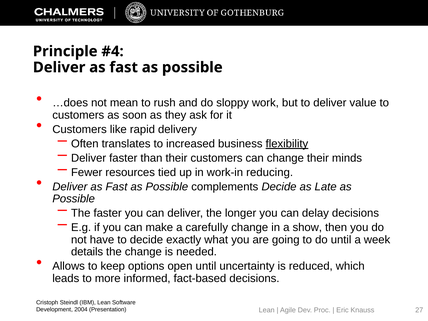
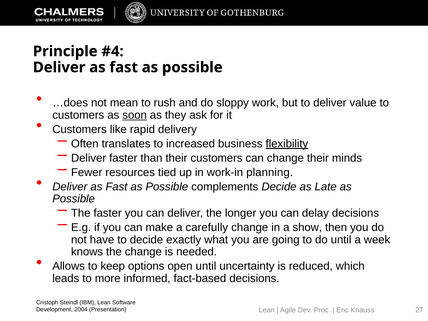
soon underline: none -> present
reducing: reducing -> planning
details: details -> knows
